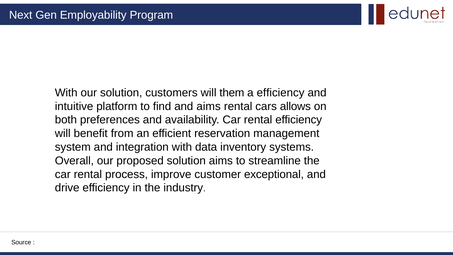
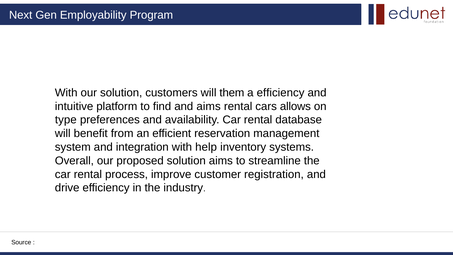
both: both -> type
rental efficiency: efficiency -> database
data: data -> help
exceptional: exceptional -> registration
